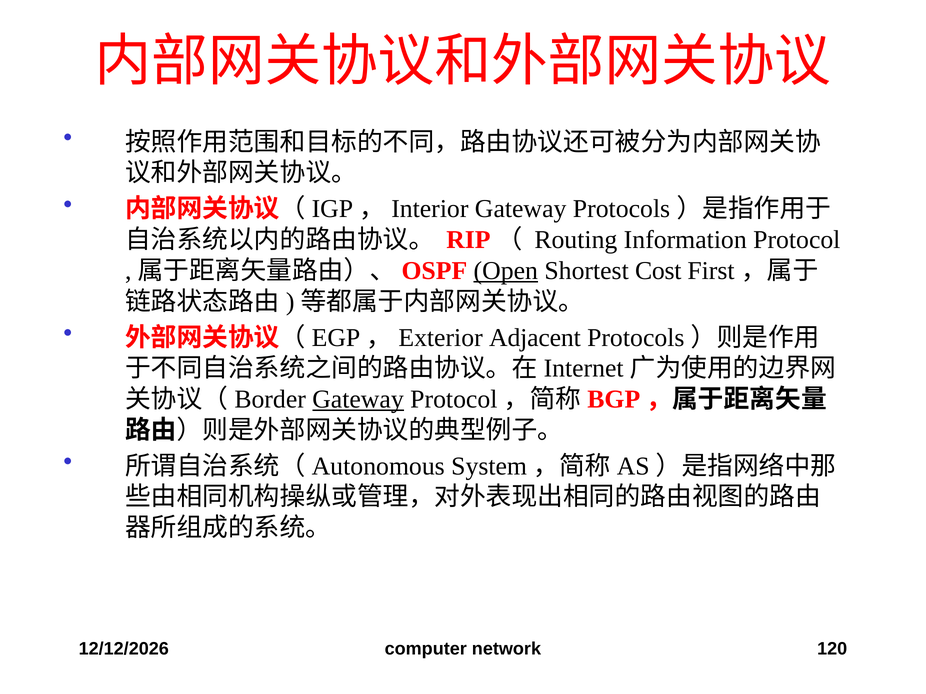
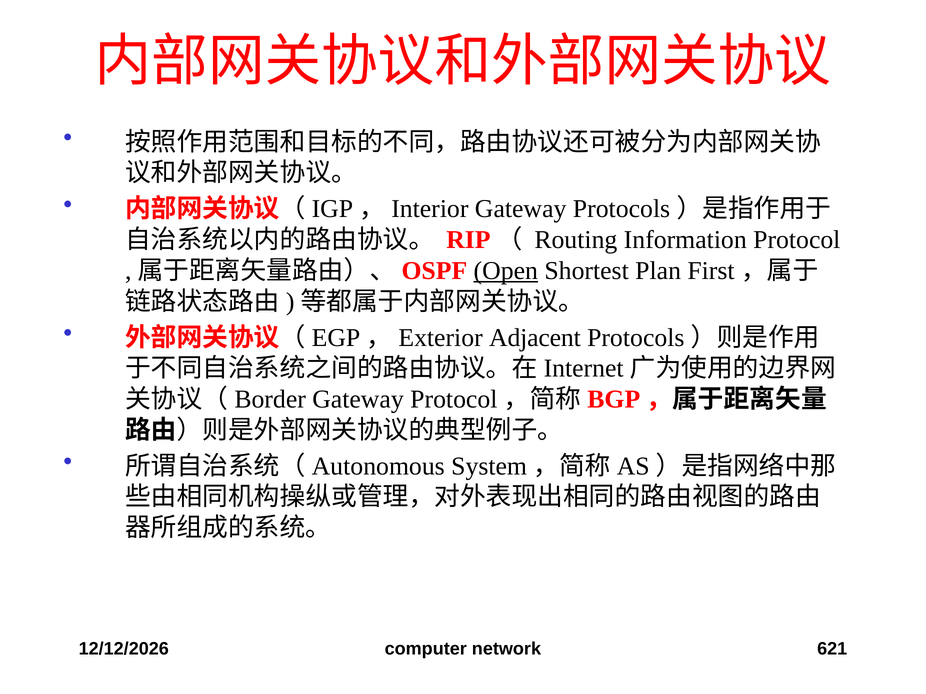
Cost: Cost -> Plan
Gateway at (358, 400) underline: present -> none
120: 120 -> 621
